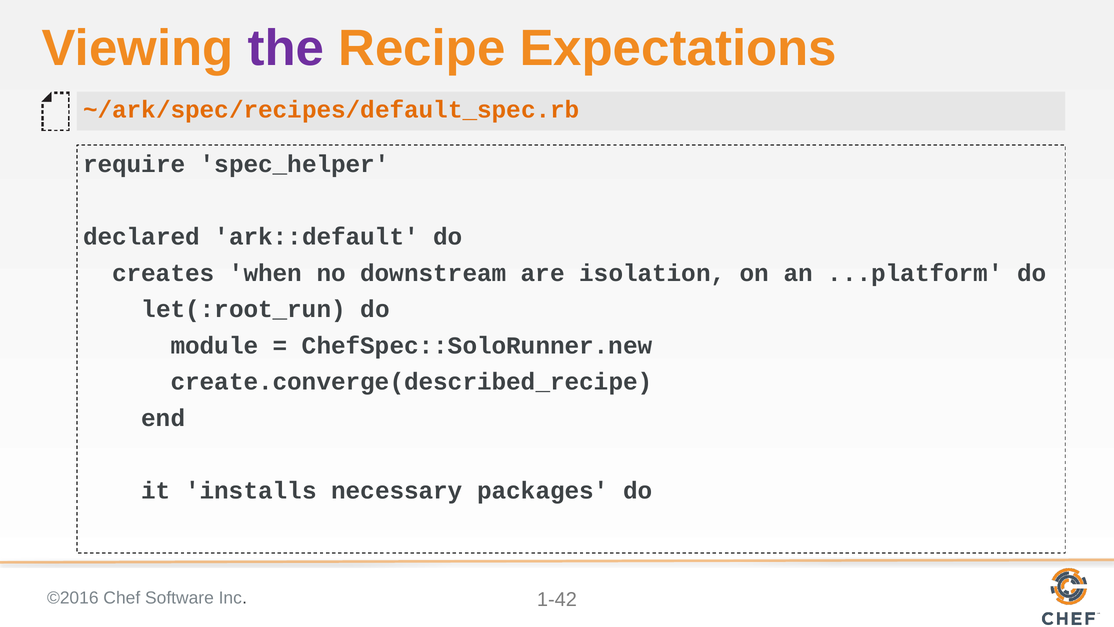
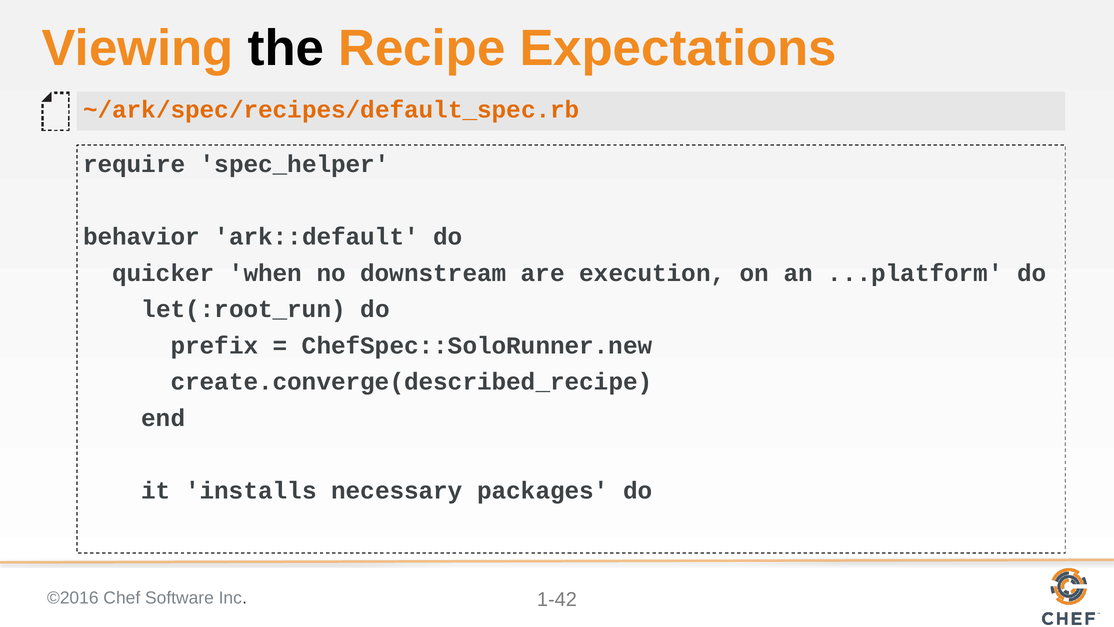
the colour: purple -> black
declared: declared -> behavior
creates: creates -> quicker
isolation: isolation -> execution
module: module -> prefix
